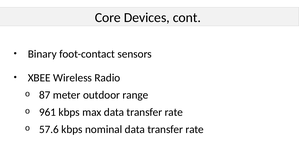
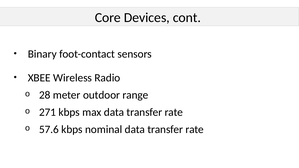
87: 87 -> 28
961: 961 -> 271
